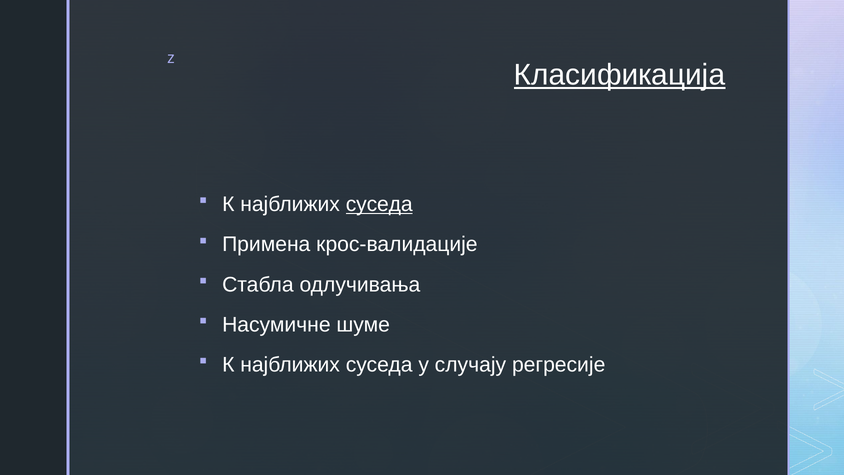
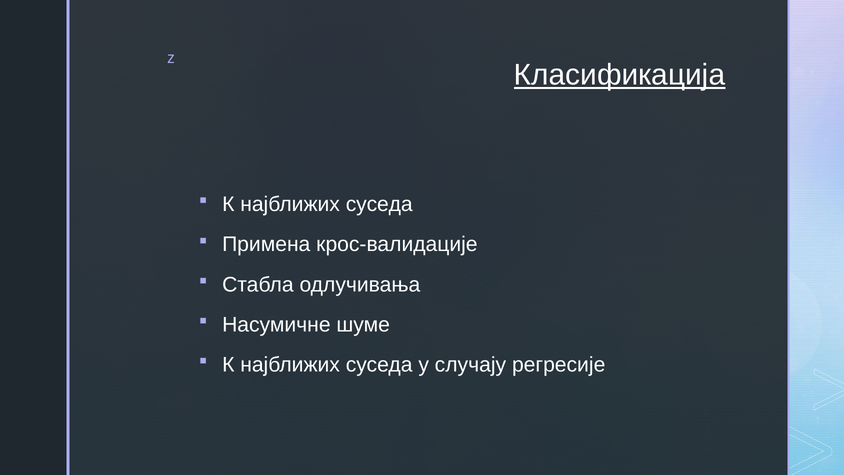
суседа at (379, 204) underline: present -> none
